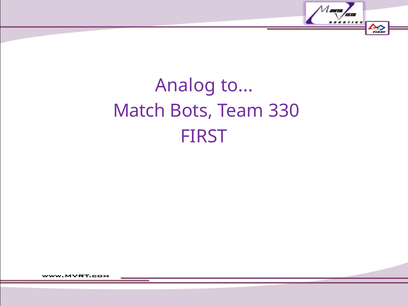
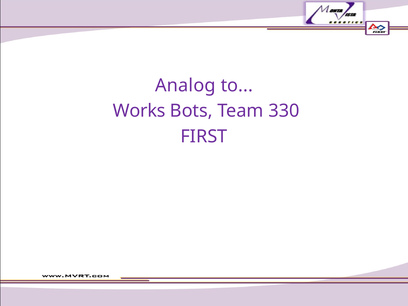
Match: Match -> Works
